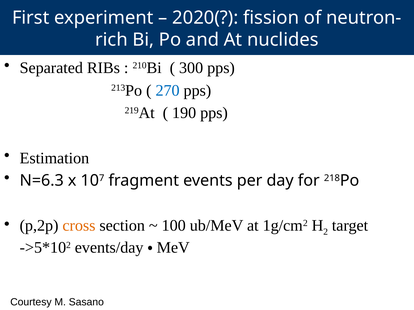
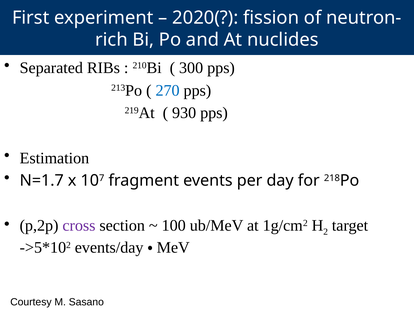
190: 190 -> 930
N=6.3: N=6.3 -> N=1.7
cross colour: orange -> purple
